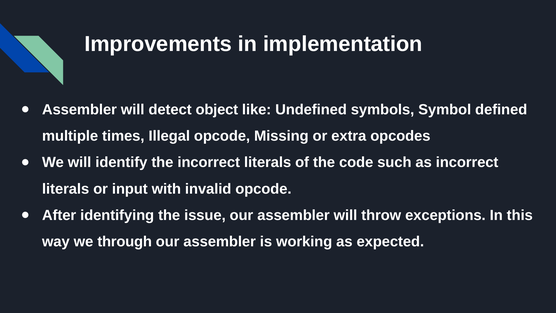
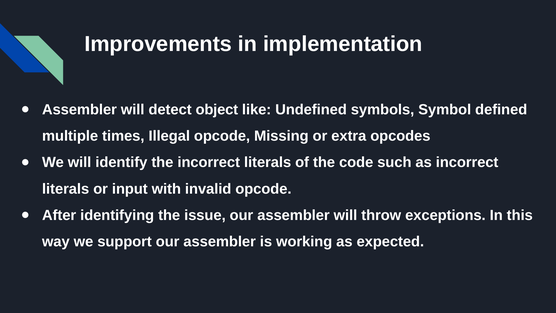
through: through -> support
